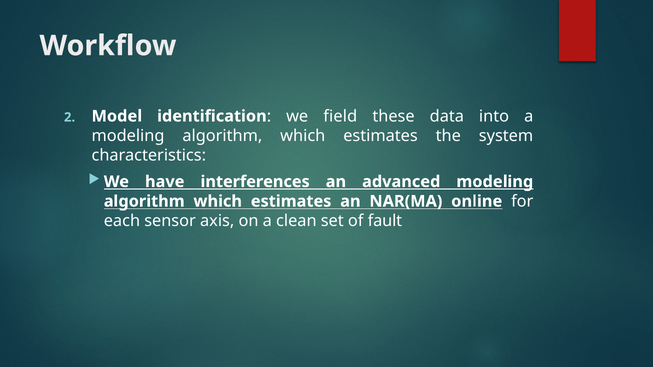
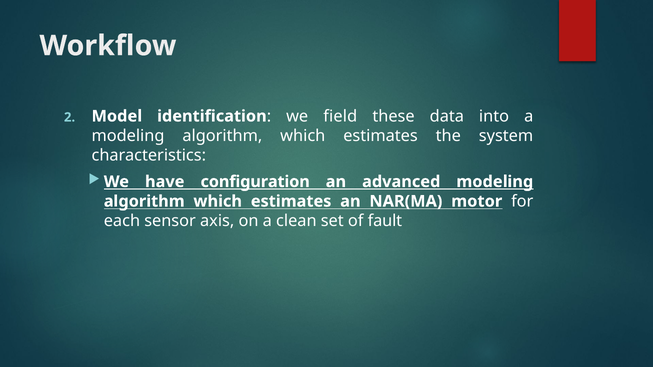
interferences: interferences -> configuration
online: online -> motor
